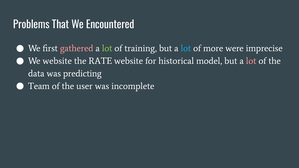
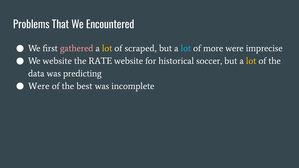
lot at (107, 48) colour: light green -> yellow
training: training -> scraped
model: model -> soccer
lot at (251, 61) colour: pink -> yellow
Team at (39, 86): Team -> Were
user: user -> best
